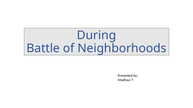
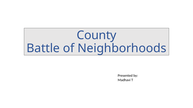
During: During -> County
